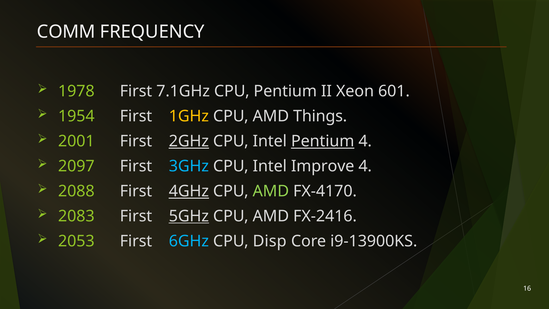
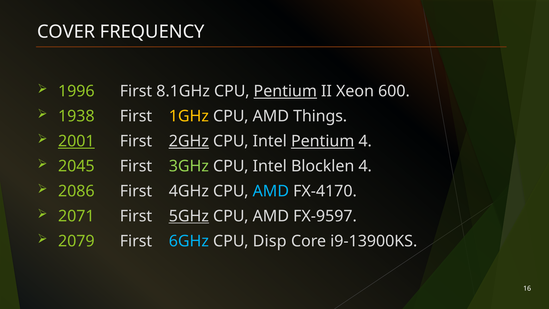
COMM: COMM -> COVER
1978: 1978 -> 1996
7.1GHz: 7.1GHz -> 8.1GHz
Pentium at (285, 91) underline: none -> present
601: 601 -> 600
1954: 1954 -> 1938
2001 underline: none -> present
2097: 2097 -> 2045
3GHz colour: light blue -> light green
Improve: Improve -> Blocklen
2088: 2088 -> 2086
4GHz underline: present -> none
AMD at (271, 191) colour: light green -> light blue
2083: 2083 -> 2071
FX-2416: FX-2416 -> FX-9597
2053: 2053 -> 2079
